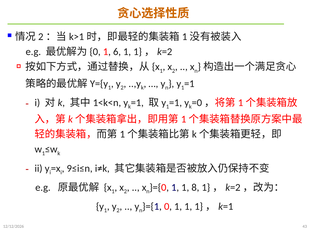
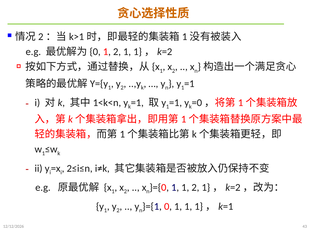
6 at (117, 52): 6 -> 2
9≤i≤n: 9≤i≤n -> 2≤i≤n
1 1 8: 8 -> 2
